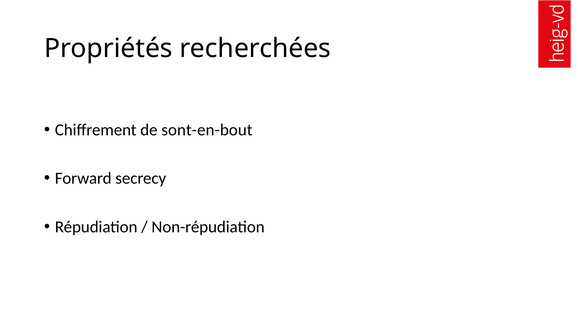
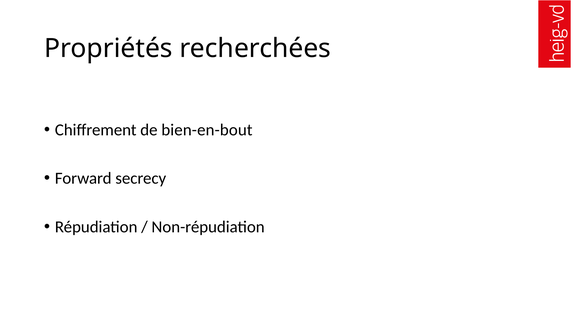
sont-en-bout: sont-en-bout -> bien-en-bout
